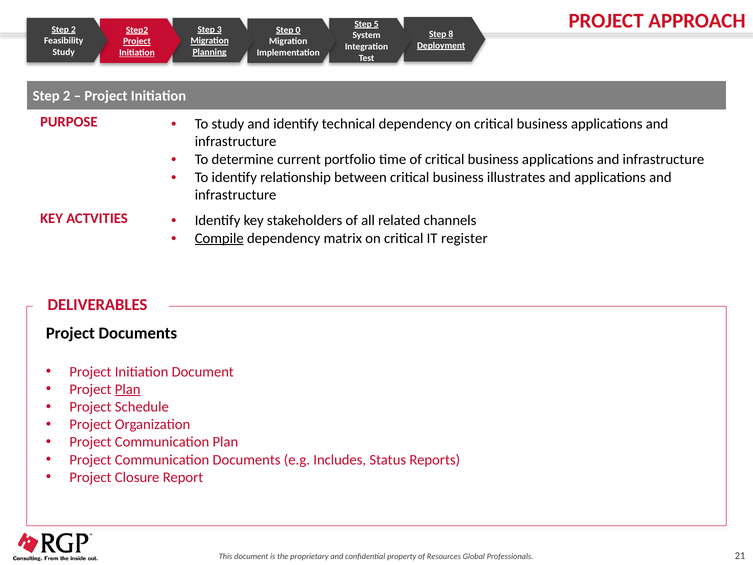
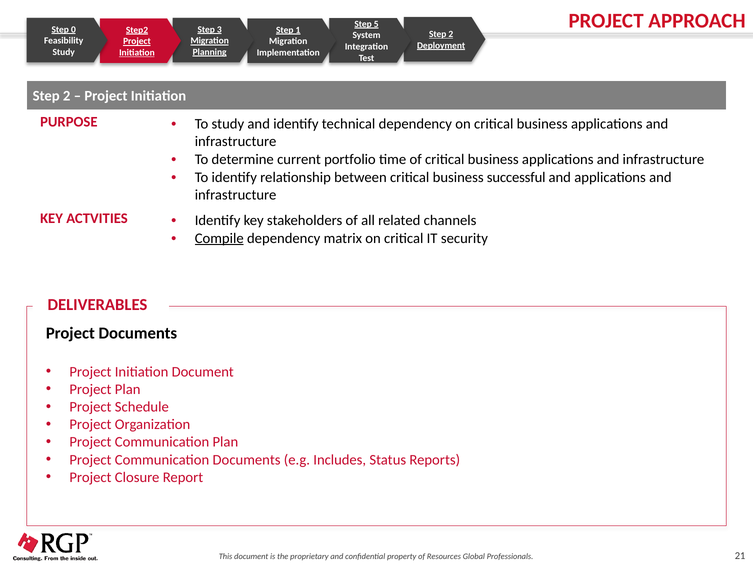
2 at (73, 29): 2 -> 0
0: 0 -> 1
8 at (451, 34): 8 -> 2
illustrates: illustrates -> successful
register: register -> security
Plan at (128, 389) underline: present -> none
